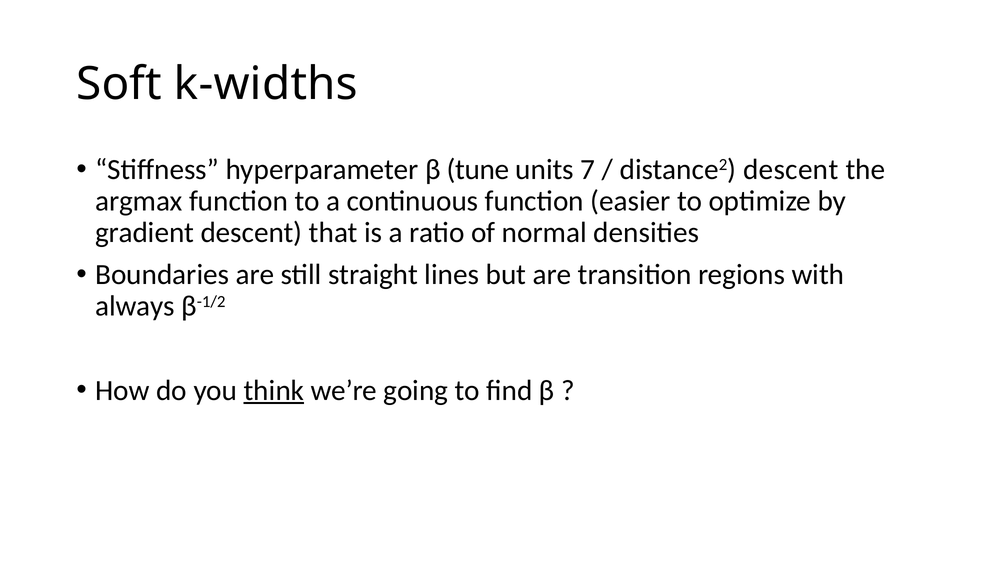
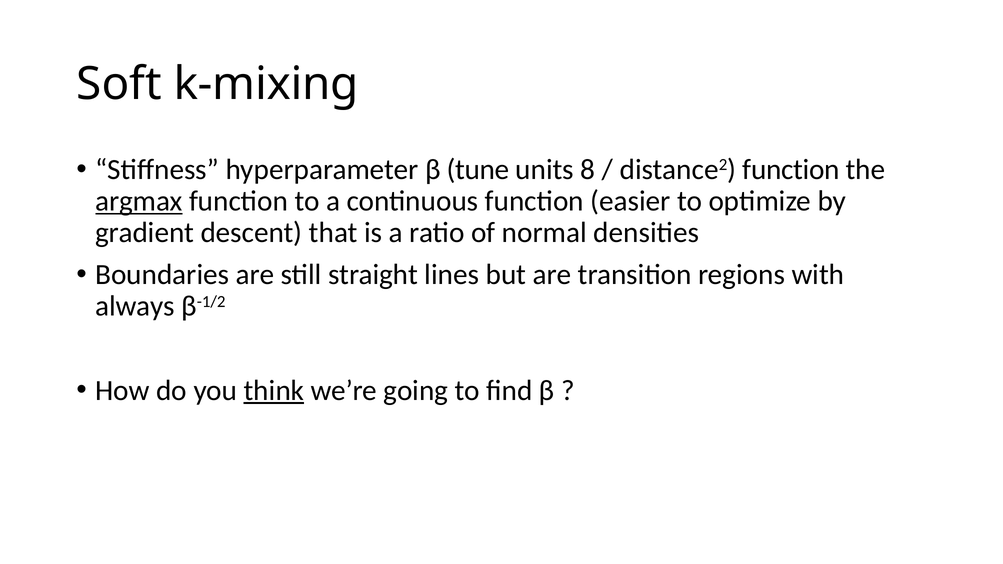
k-widths: k-widths -> k-mixing
7: 7 -> 8
distance2 descent: descent -> function
argmax underline: none -> present
